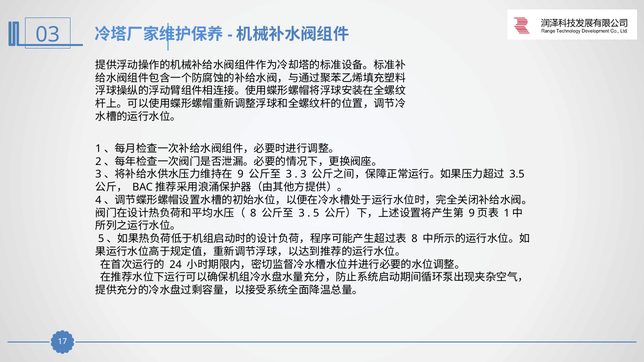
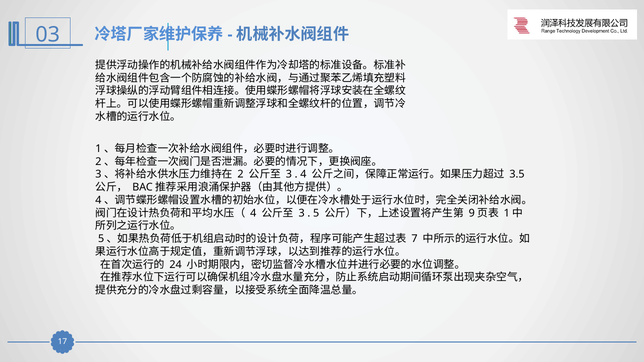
9: 9 -> 2
3 at (303, 175): 3 -> 4
8 at (253, 213): 8 -> 4
8 at (415, 239): 8 -> 7
